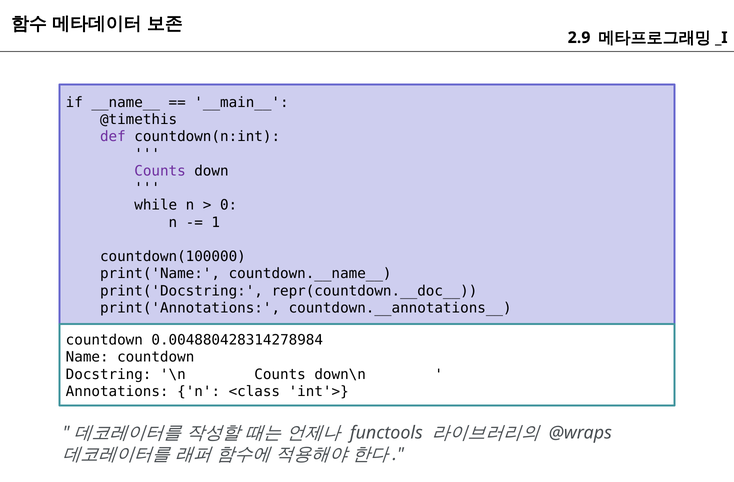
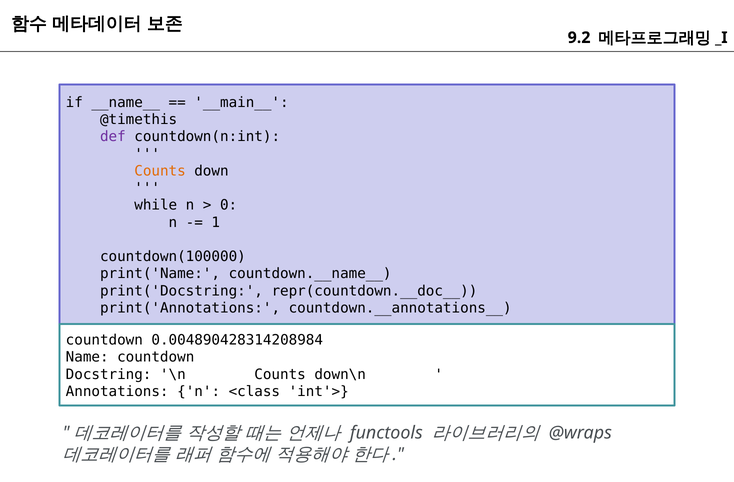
2.9: 2.9 -> 9.2
Counts at (160, 171) colour: purple -> orange
0.004880428314278984: 0.004880428314278984 -> 0.004890428314208984
